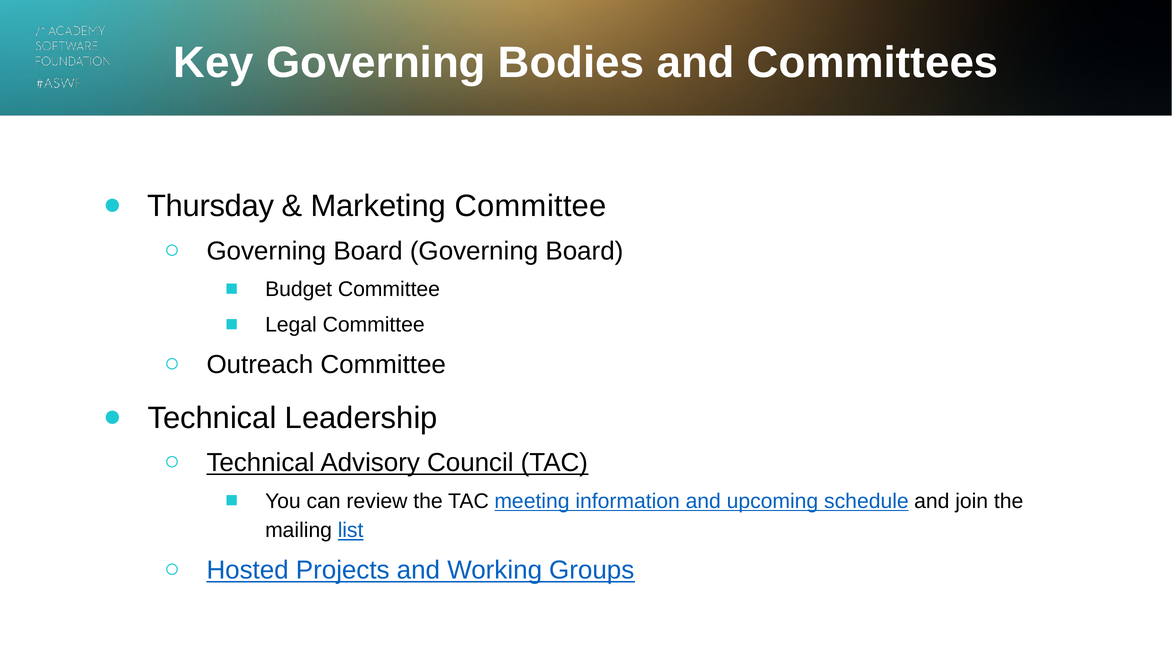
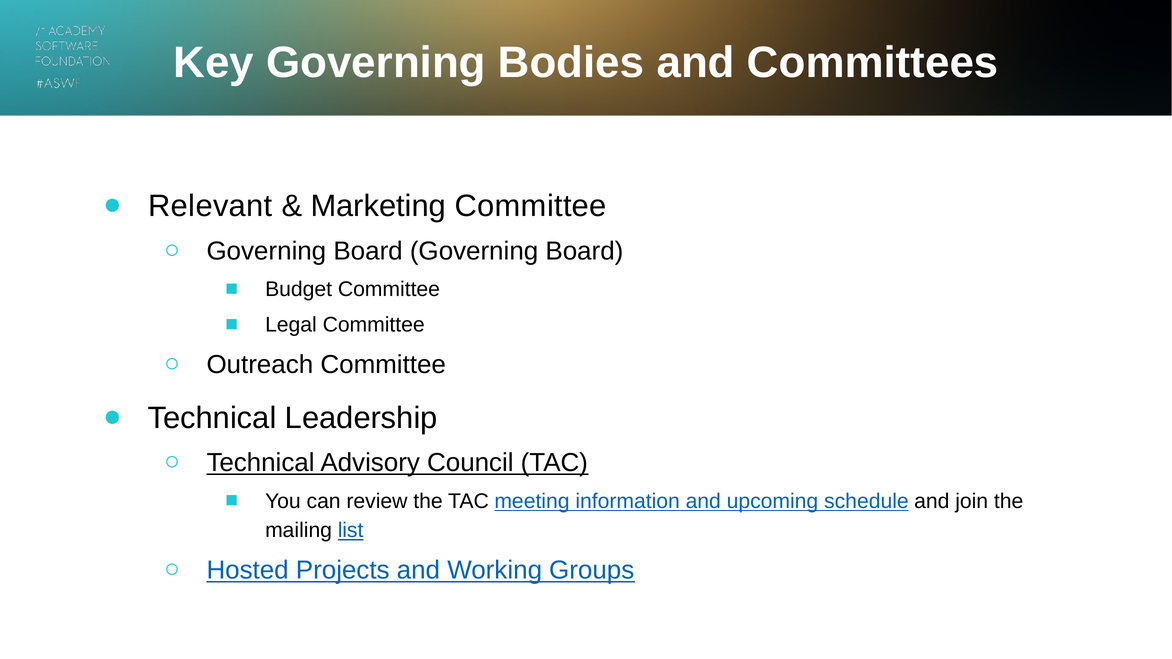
Thursday: Thursday -> Relevant
